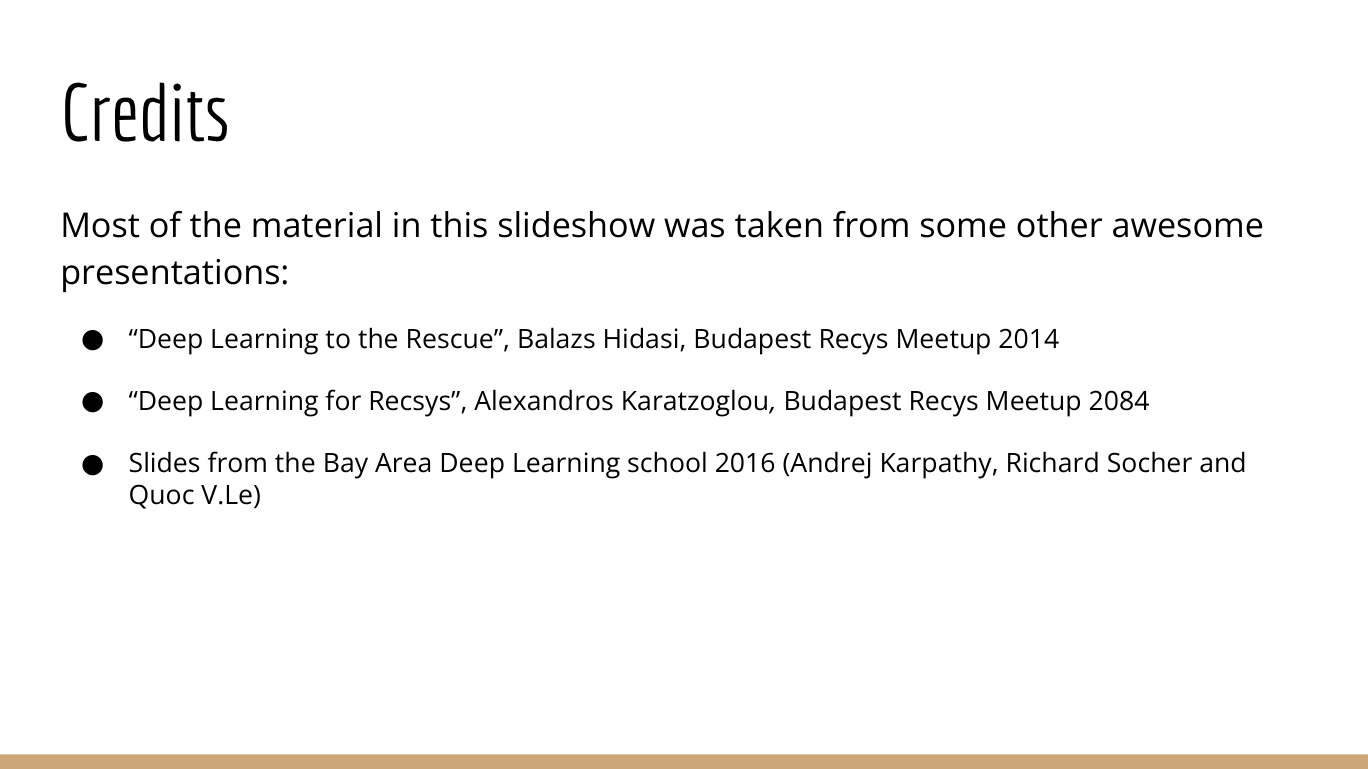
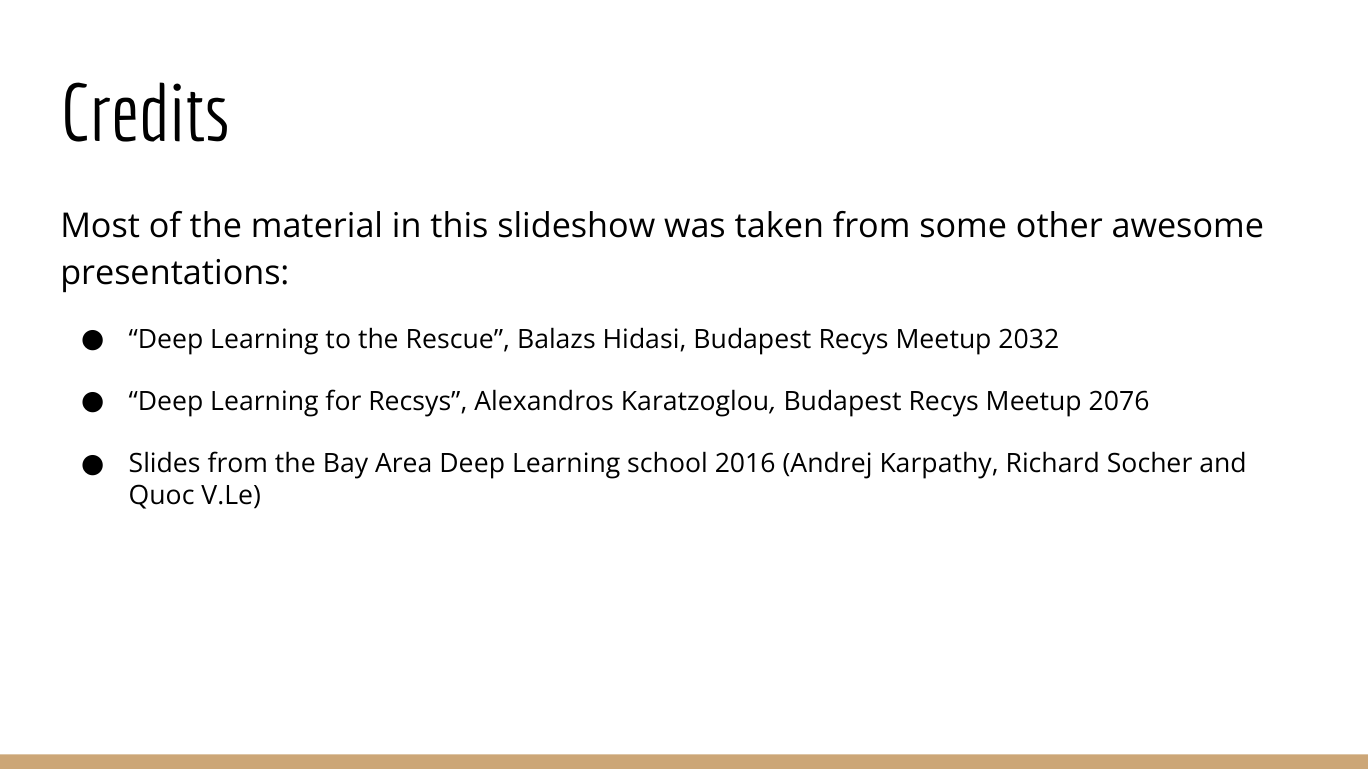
2014: 2014 -> 2032
2084: 2084 -> 2076
